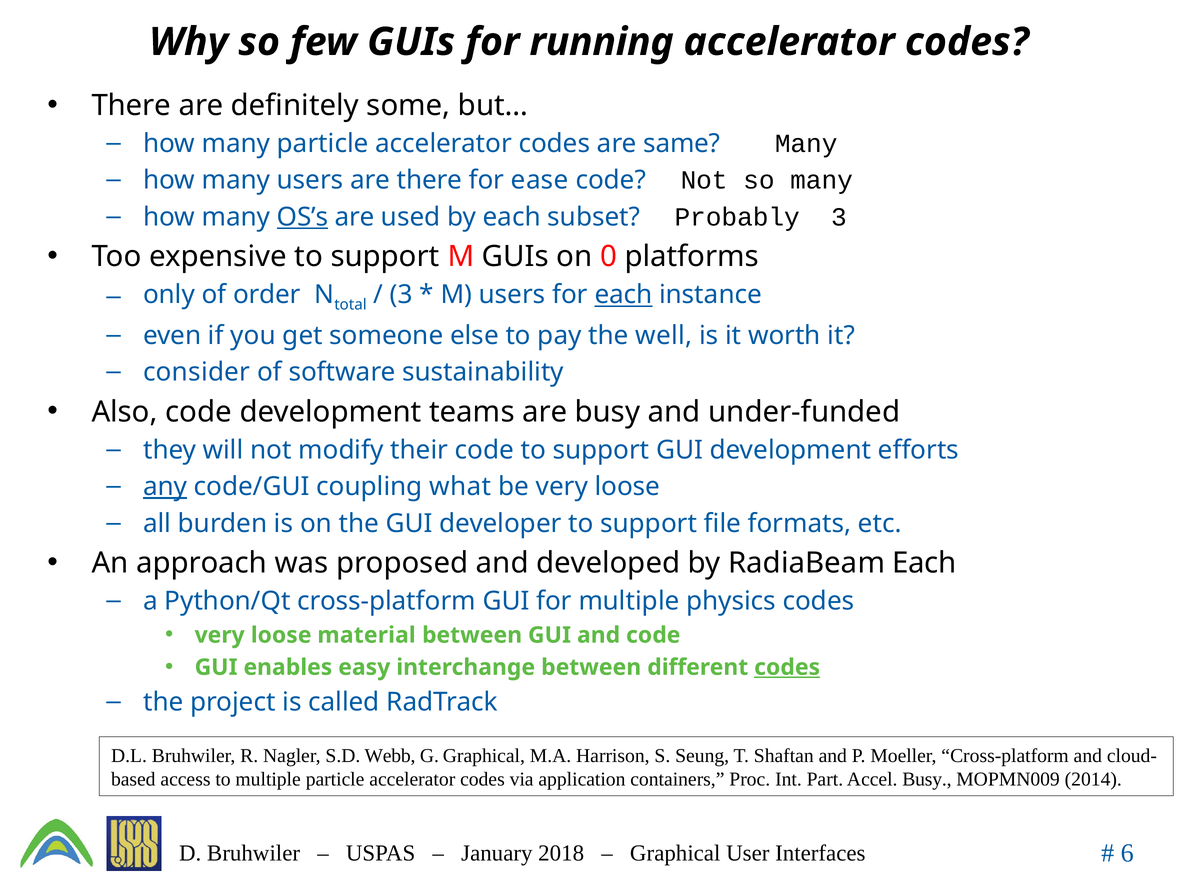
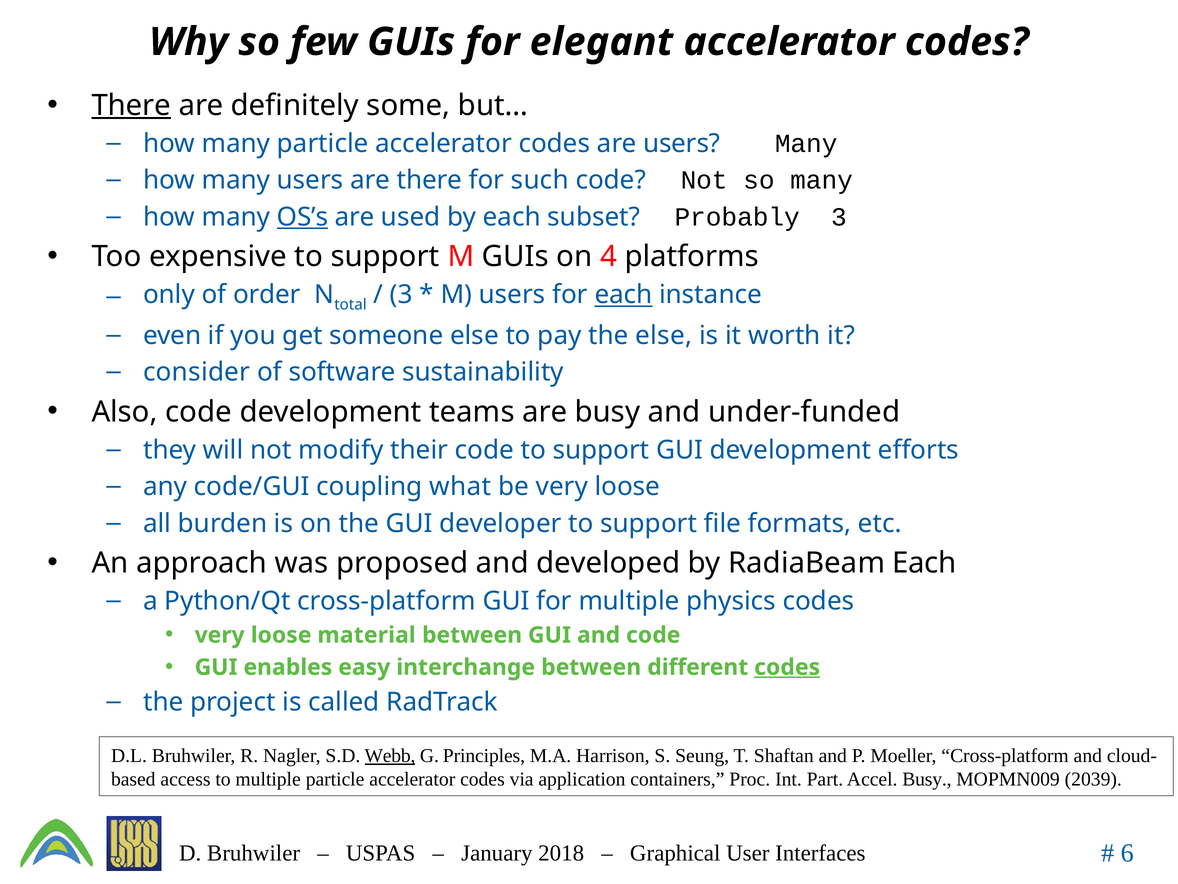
running: running -> elegant
There at (131, 105) underline: none -> present
are same: same -> users
ease: ease -> such
0: 0 -> 4
the well: well -> else
any underline: present -> none
Webb underline: none -> present
G Graphical: Graphical -> Principles
2014: 2014 -> 2039
